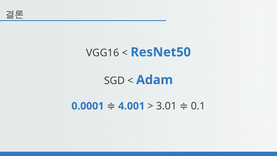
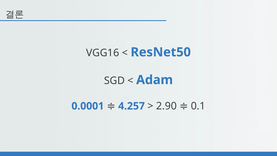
4.001: 4.001 -> 4.257
3.01: 3.01 -> 2.90
